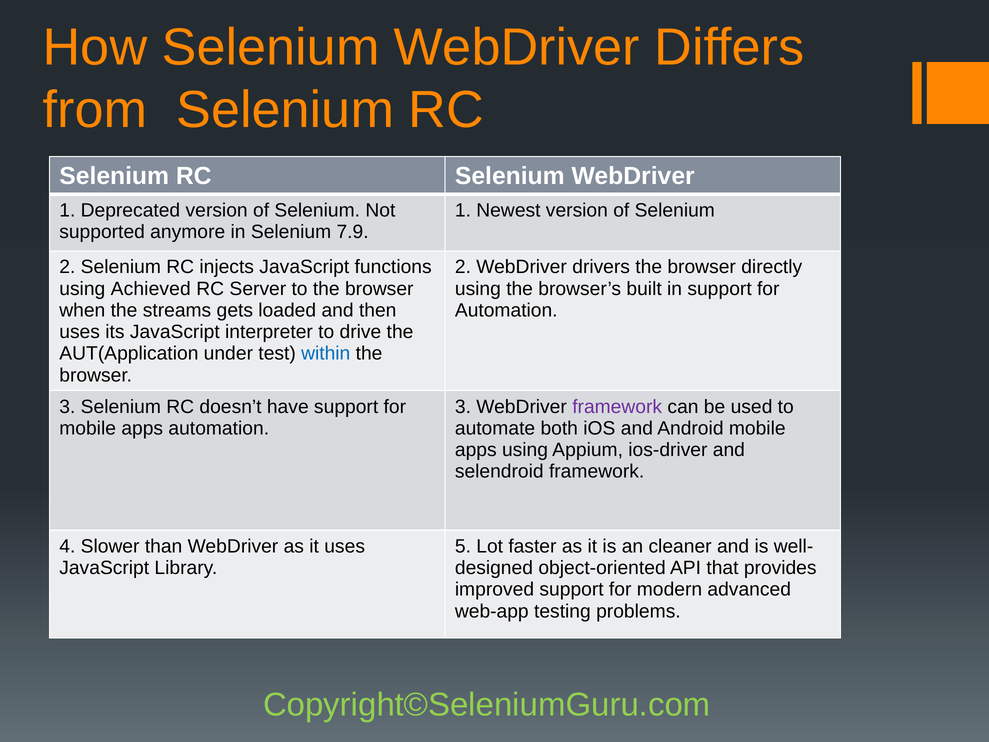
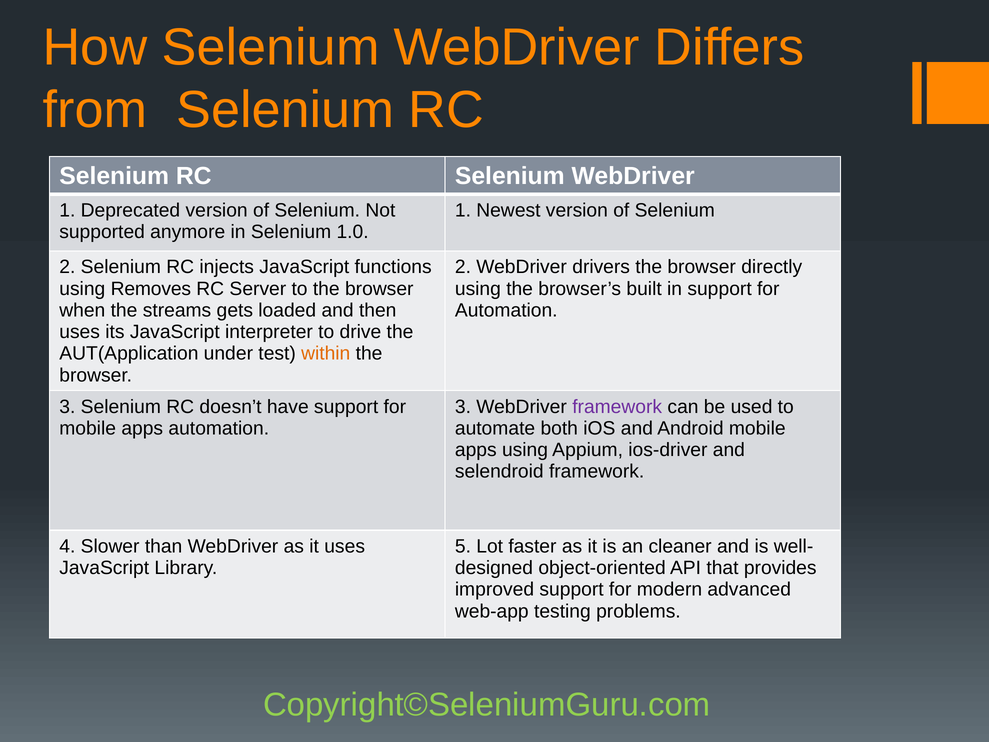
7.9: 7.9 -> 1.0
Achieved: Achieved -> Removes
within colour: blue -> orange
